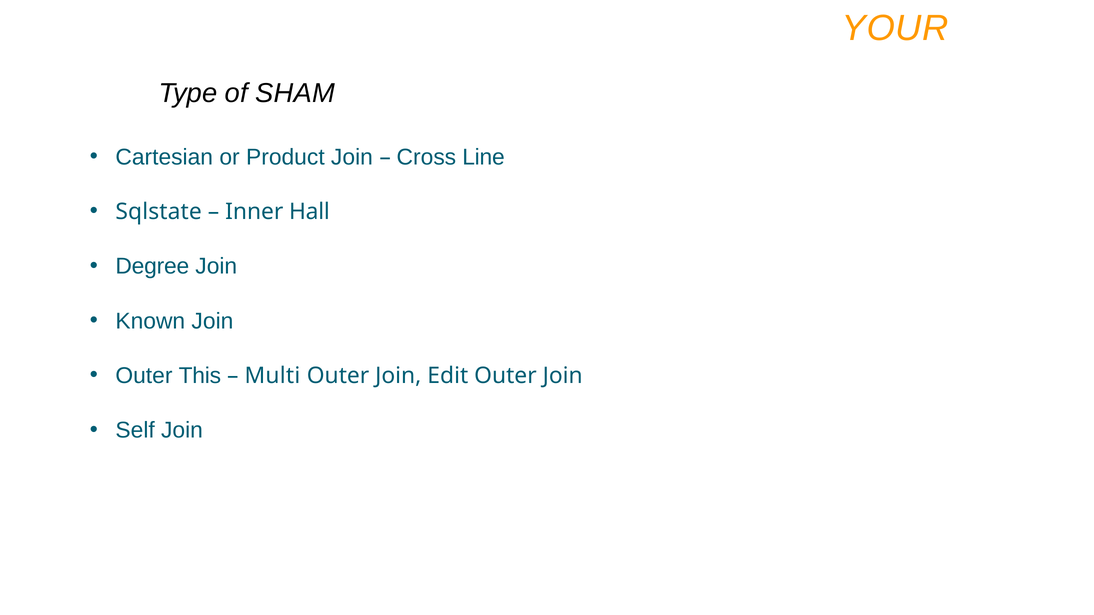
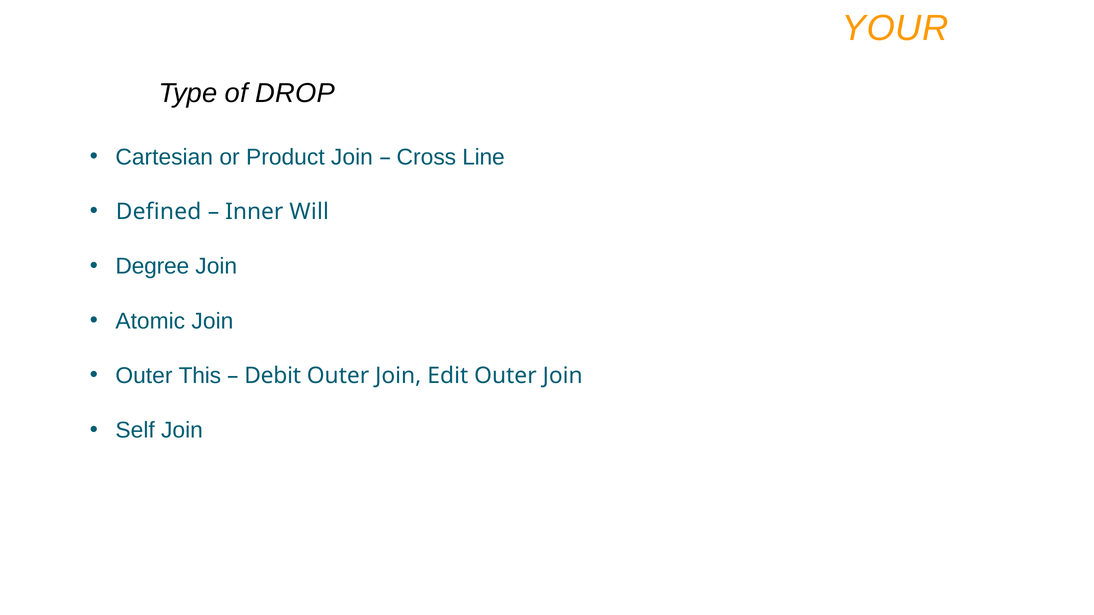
SHAM: SHAM -> DROP
Sqlstate: Sqlstate -> Defined
Hall: Hall -> Will
Known: Known -> Atomic
Multi: Multi -> Debit
